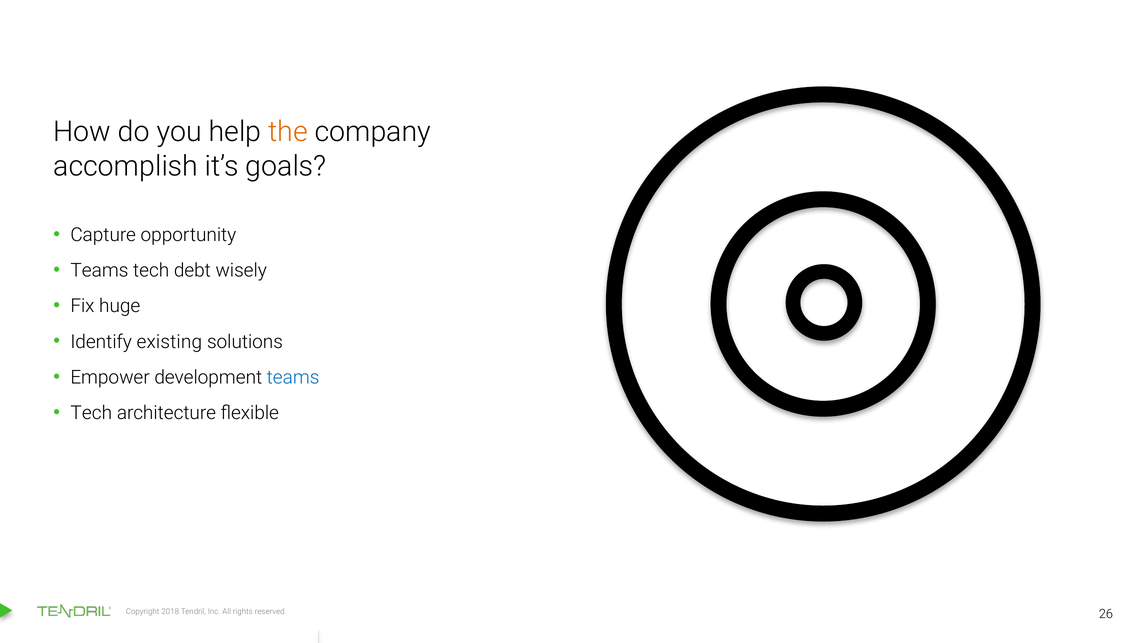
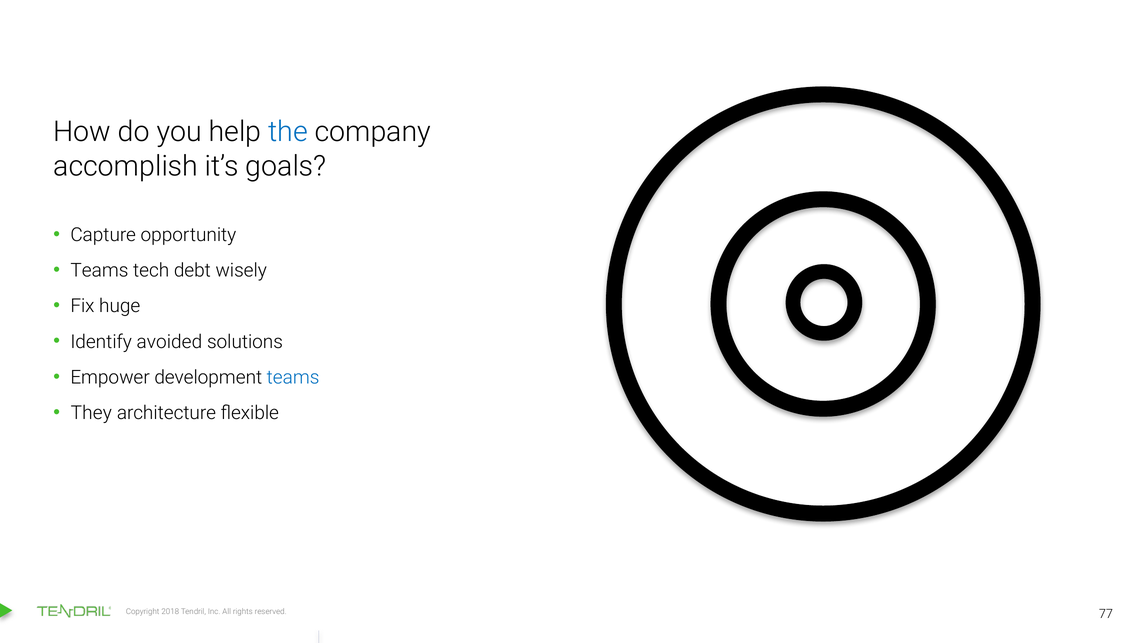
the colour: orange -> blue
existing: existing -> avoided
Tech at (91, 412): Tech -> They
26: 26 -> 77
